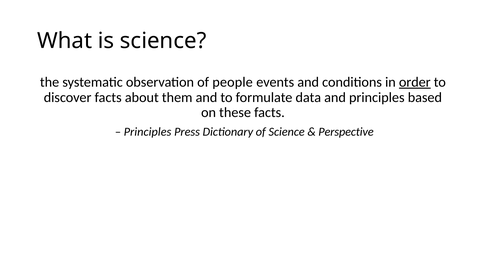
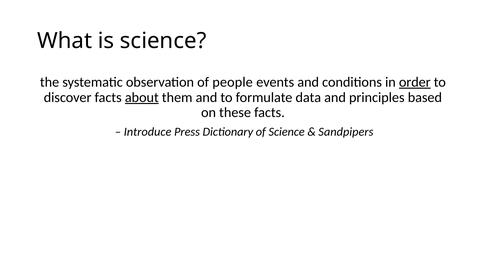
about underline: none -> present
Principles at (148, 132): Principles -> Introduce
Perspective: Perspective -> Sandpipers
